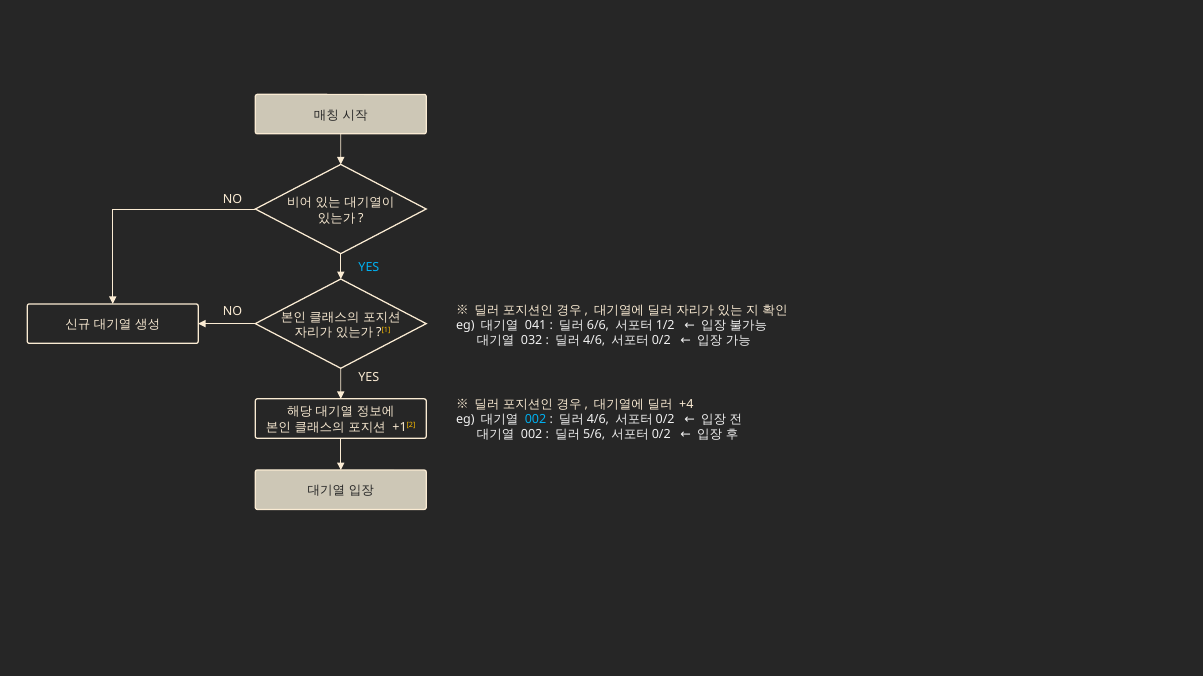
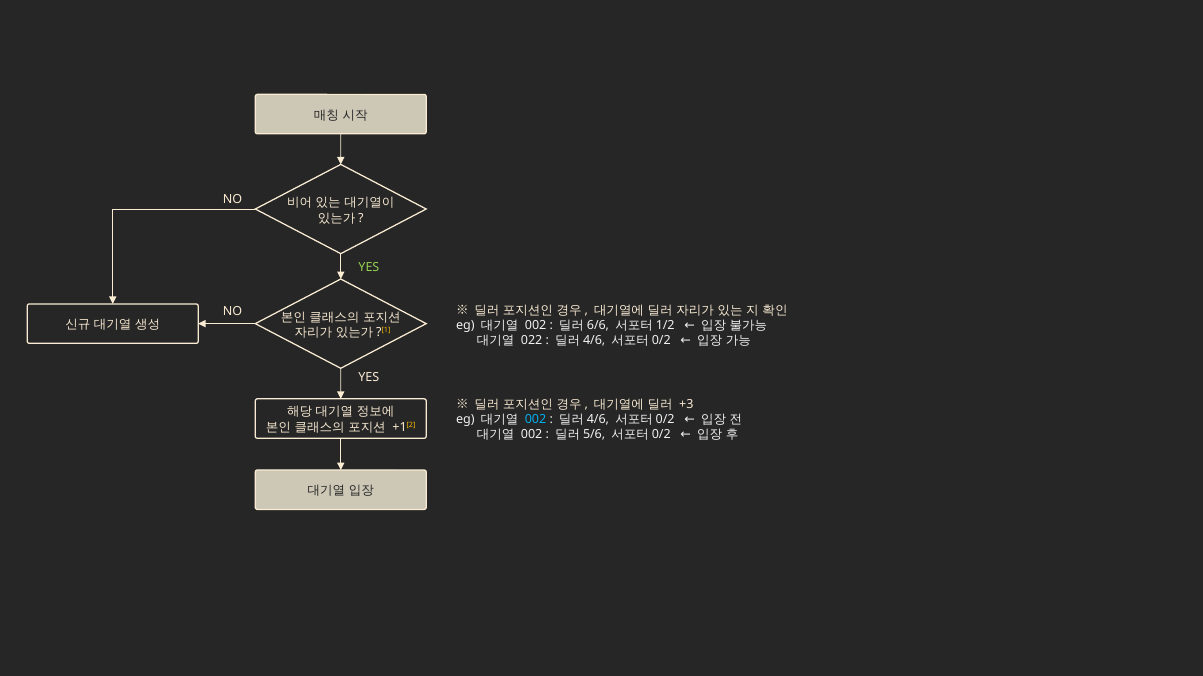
YES at (369, 267) colour: light blue -> light green
041 at (536, 325): 041 -> 002
032: 032 -> 022
+4: +4 -> +3
